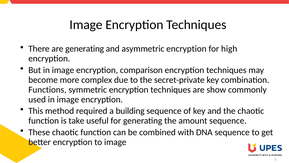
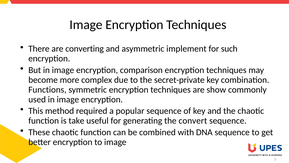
are generating: generating -> converting
asymmetric encryption: encryption -> implement
high: high -> such
building: building -> popular
amount: amount -> convert
